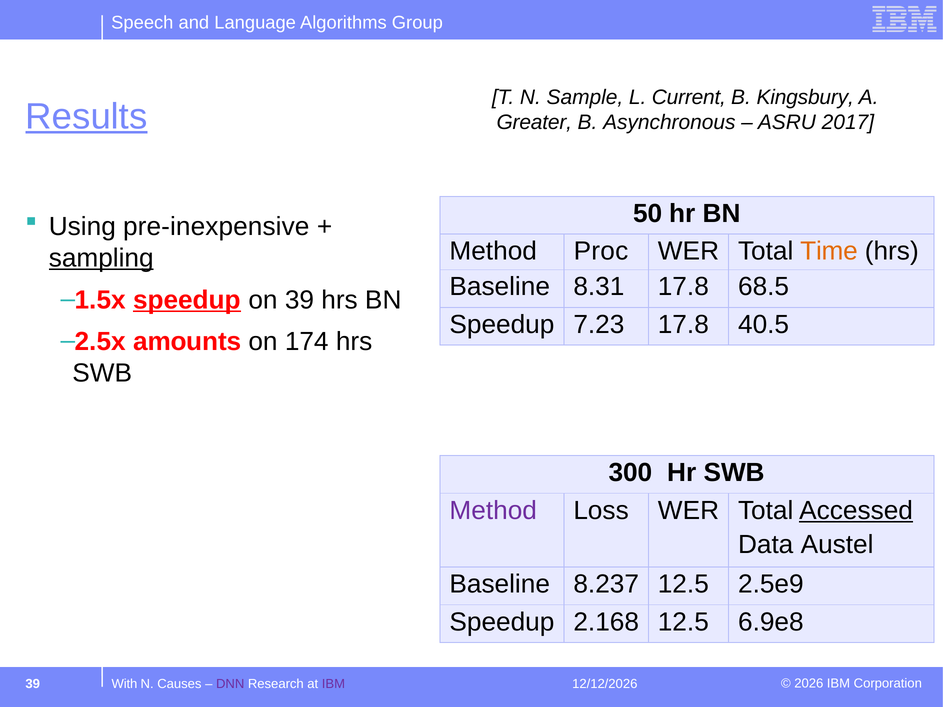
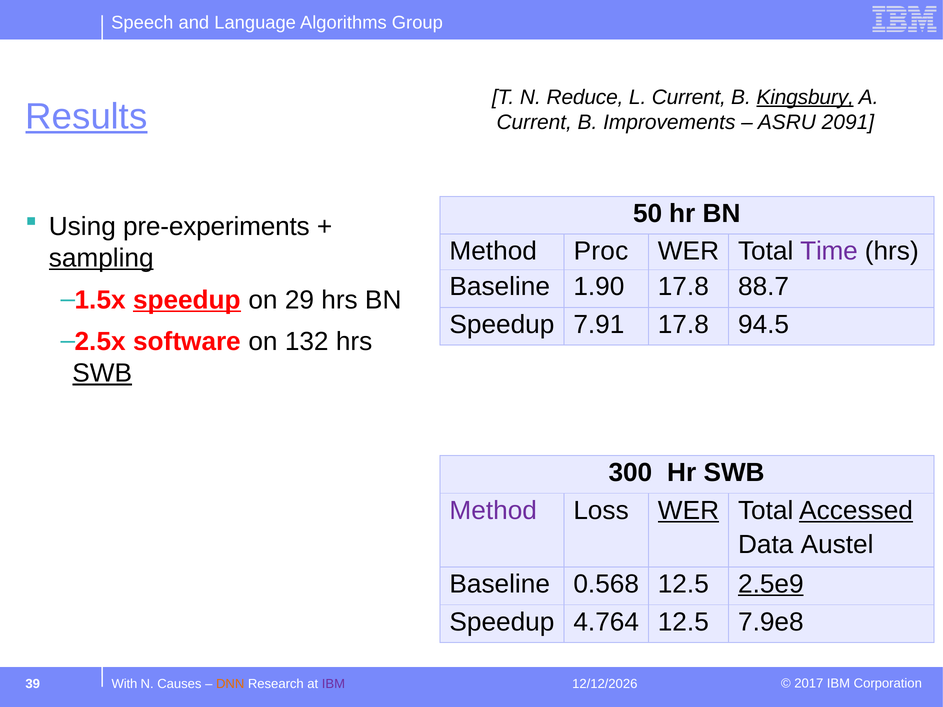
Sample: Sample -> Reduce
Kingsbury underline: none -> present
Greater at (534, 122): Greater -> Current
Asynchronous: Asynchronous -> Improvements
2017: 2017 -> 2091
pre-inexpensive: pre-inexpensive -> pre-experiments
Time colour: orange -> purple
8.31: 8.31 -> 1.90
68.5: 68.5 -> 88.7
on 39: 39 -> 29
7.23: 7.23 -> 7.91
40.5: 40.5 -> 94.5
amounts: amounts -> software
174: 174 -> 132
SWB at (102, 373) underline: none -> present
WER at (688, 511) underline: none -> present
8.237: 8.237 -> 0.568
2.5e9 underline: none -> present
2.168: 2.168 -> 4.764
6.9e8: 6.9e8 -> 7.9e8
2026: 2026 -> 2017
DNN colour: purple -> orange
